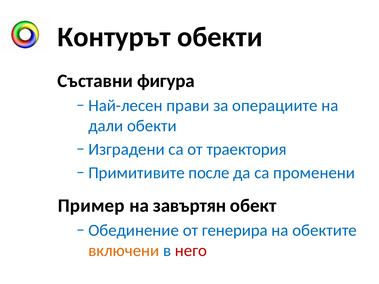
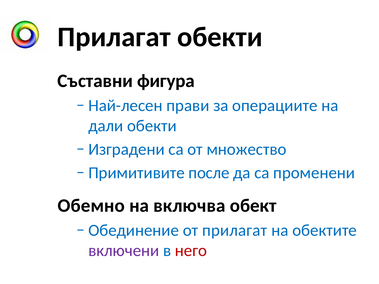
Контурът at (114, 37): Контурът -> Прилагат
траектория: траектория -> множество
Пример: Пример -> Обемно
завъртян: завъртян -> включва
от генерира: генерира -> прилагат
включени colour: orange -> purple
